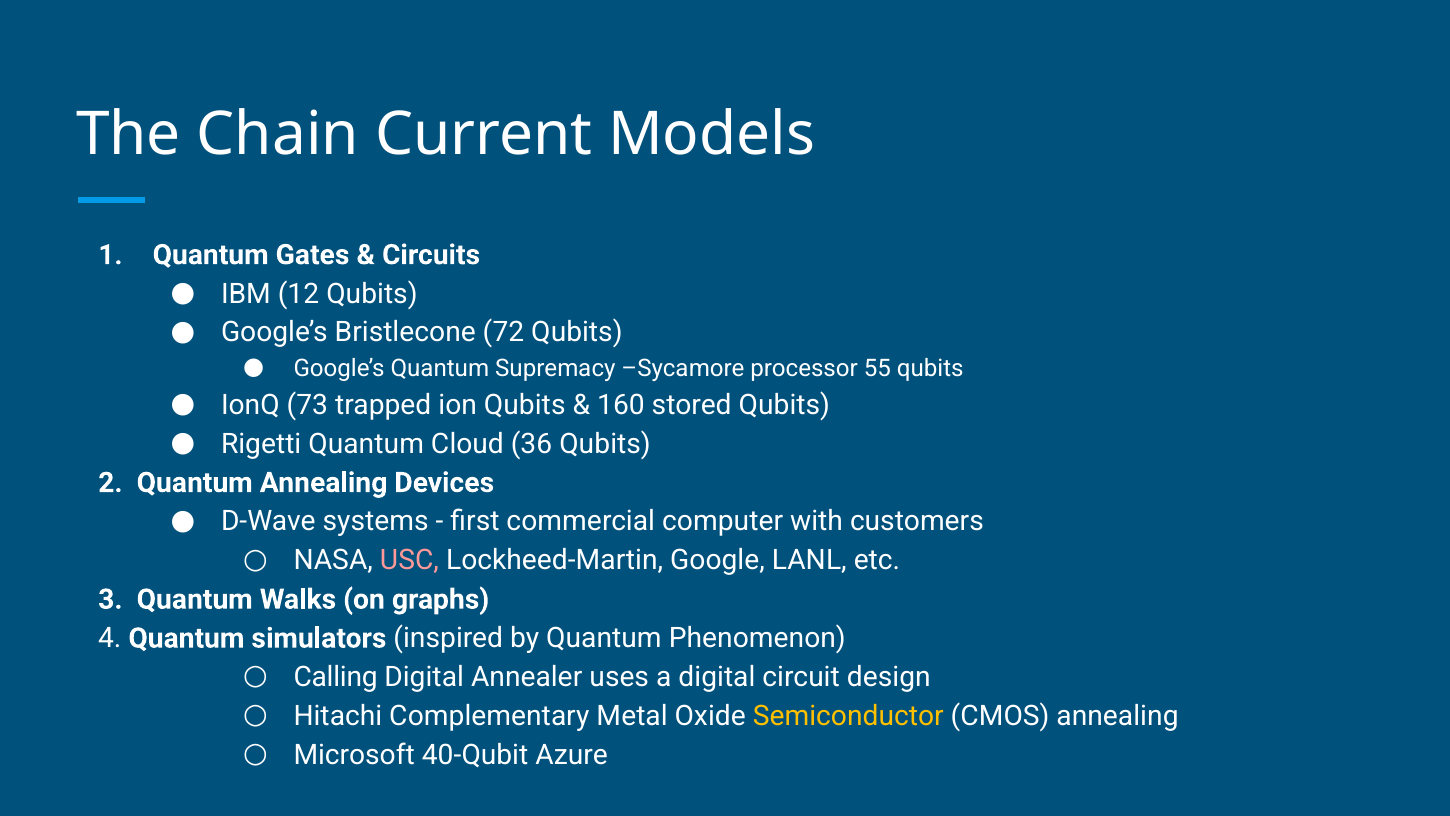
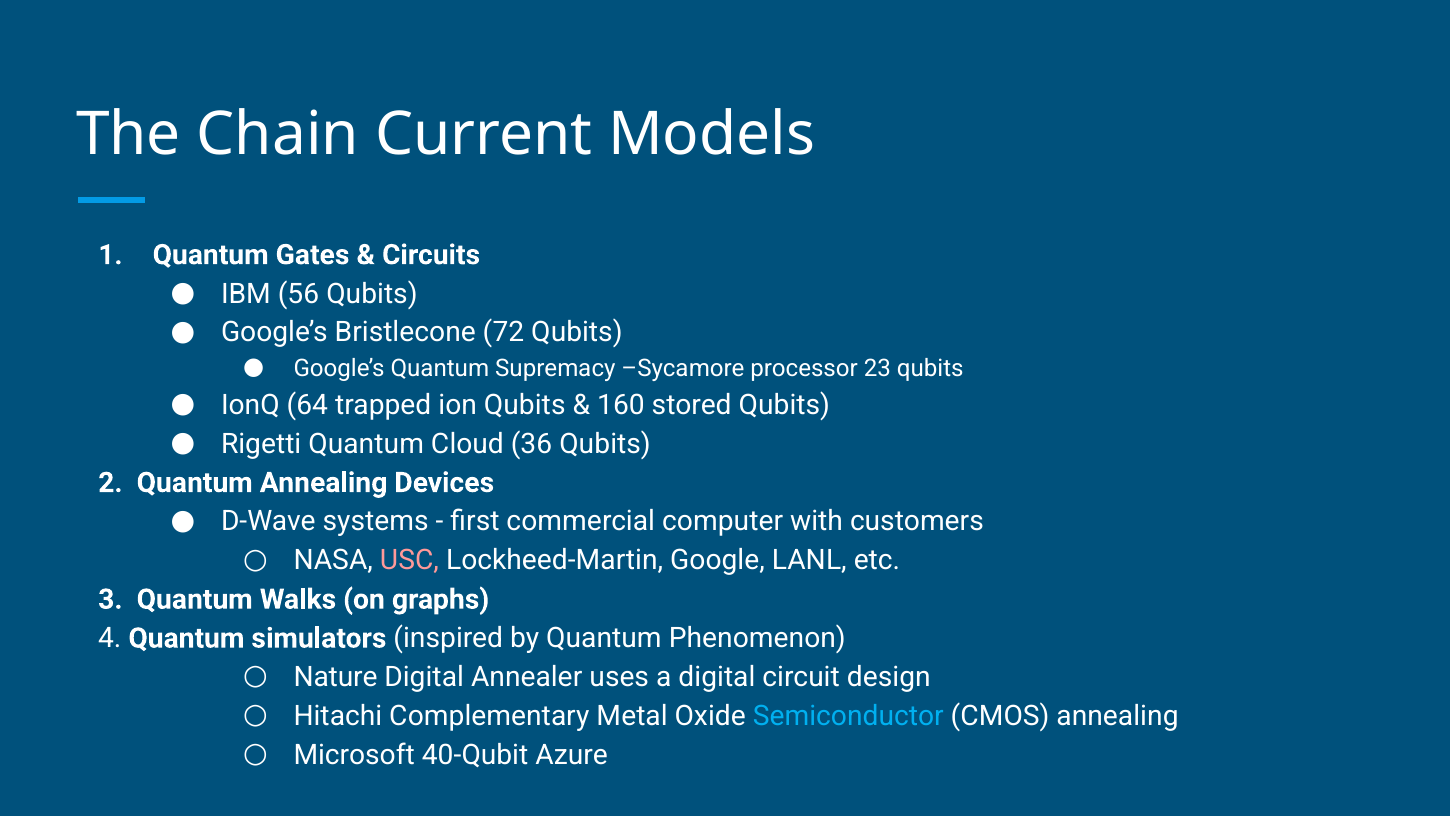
12: 12 -> 56
55: 55 -> 23
73: 73 -> 64
Calling: Calling -> Nature
Semiconductor colour: yellow -> light blue
